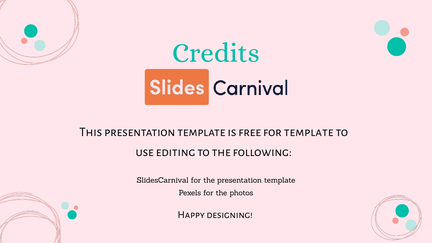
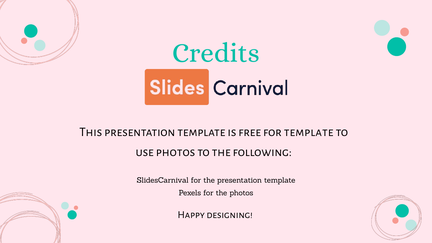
use editing: editing -> photos
